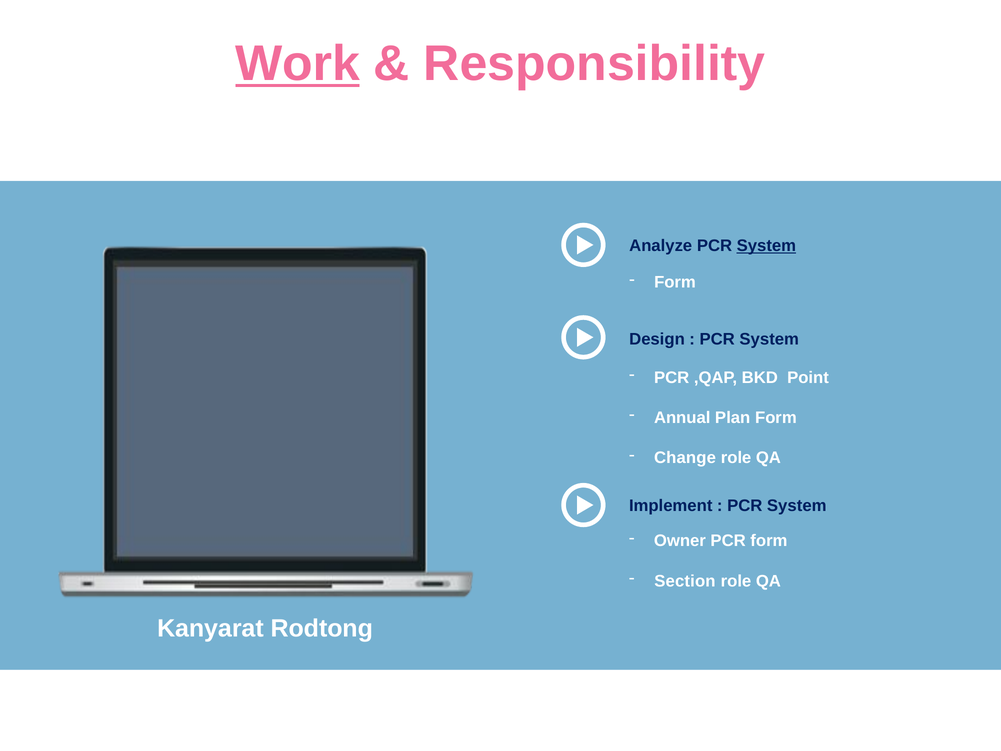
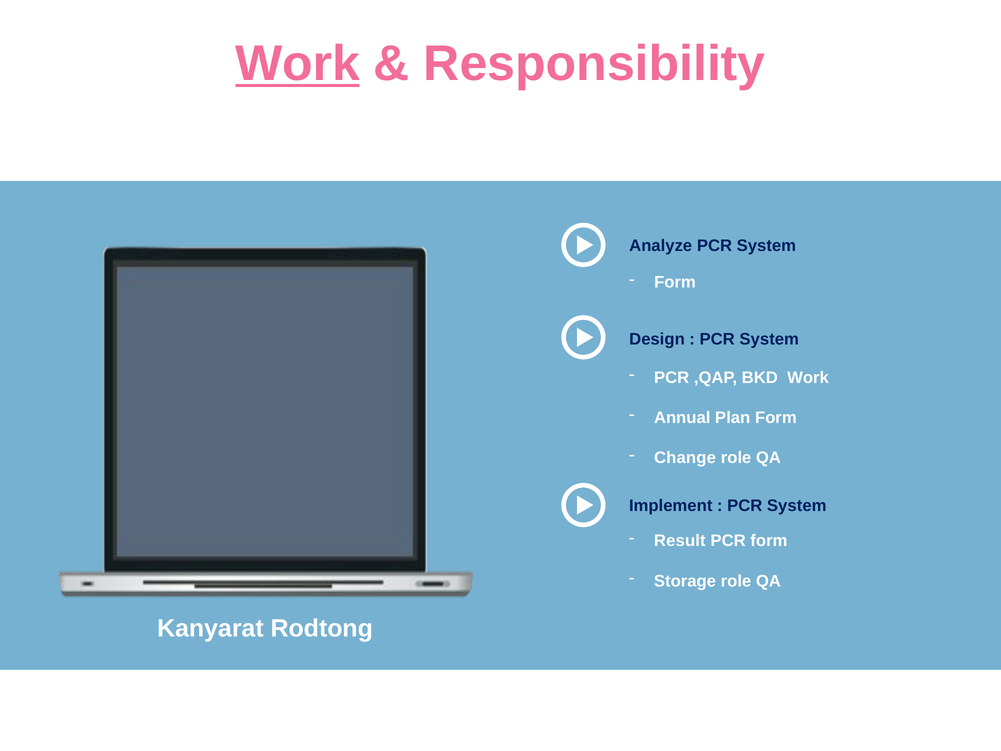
System at (766, 246) underline: present -> none
BKD Point: Point -> Work
Owner: Owner -> Result
Section: Section -> Storage
